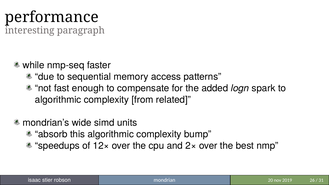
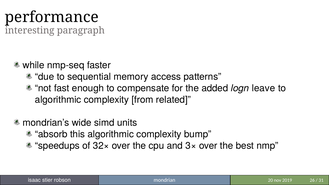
spark: spark -> leave
12×: 12× -> 32×
2×: 2× -> 3×
